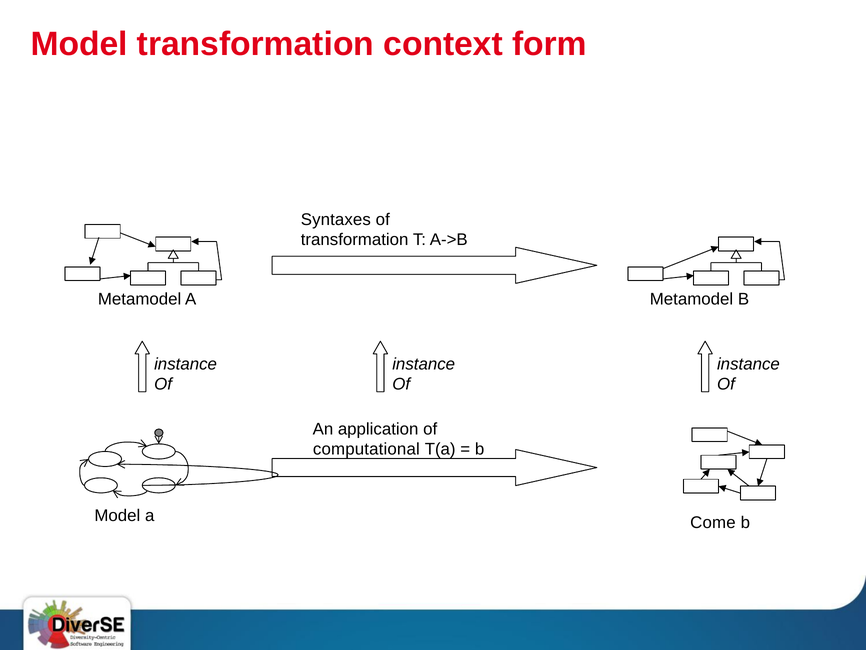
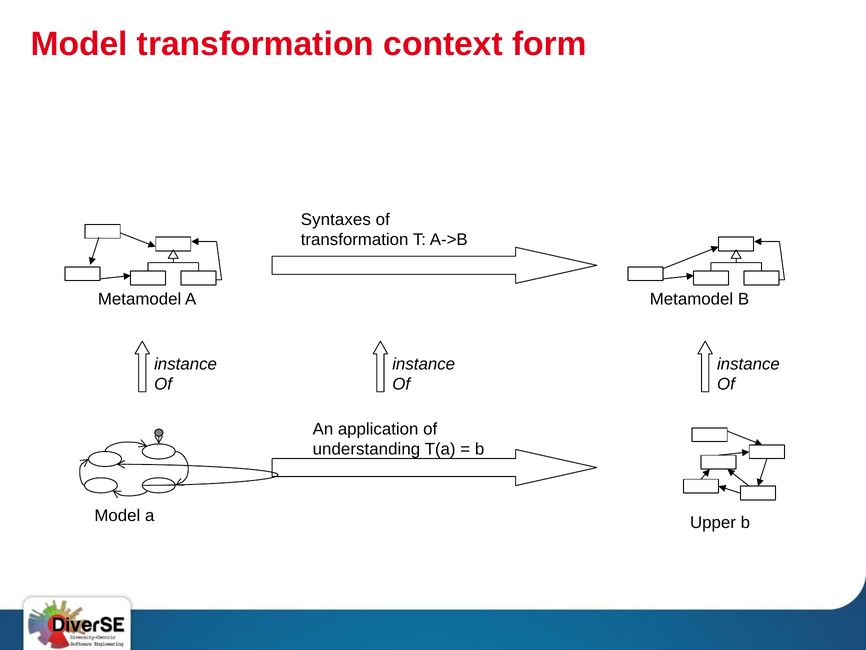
computational: computational -> understanding
Come: Come -> Upper
